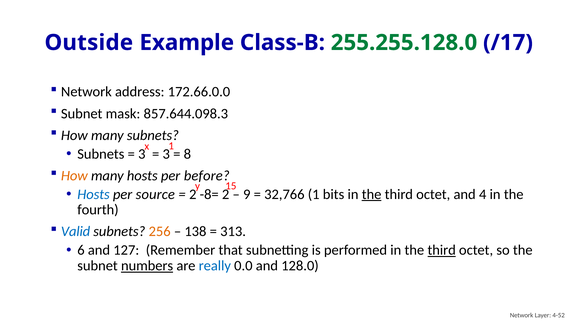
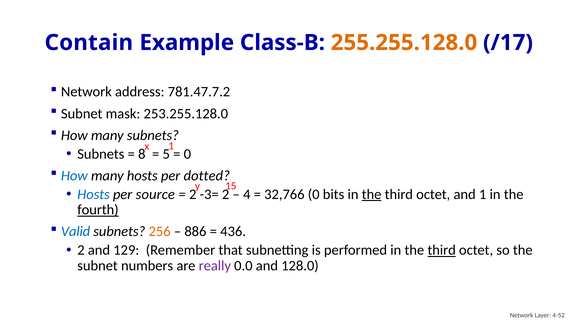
Outside: Outside -> Contain
255.255.128.0 colour: green -> orange
172.66.0.0: 172.66.0.0 -> 781.47.7.2
857.644.098.3: 857.644.098.3 -> 253.255.128.0
3 at (142, 154): 3 -> 8
3 at (166, 154): 3 -> 5
8 at (187, 154): 8 -> 0
How at (74, 176) colour: orange -> blue
before: before -> dotted
-8=: -8= -> -3=
9: 9 -> 4
32,766 1: 1 -> 0
and 4: 4 -> 1
fourth underline: none -> present
138: 138 -> 886
313: 313 -> 436
6 at (81, 250): 6 -> 2
127: 127 -> 129
numbers underline: present -> none
really colour: blue -> purple
